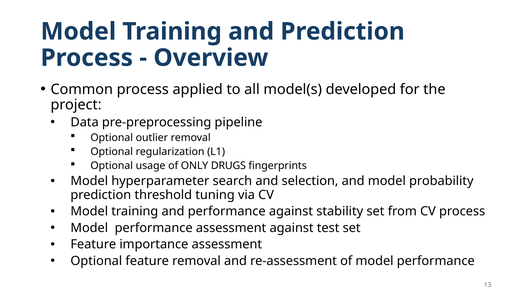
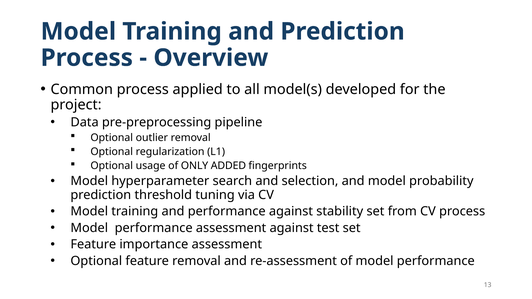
DRUGS: DRUGS -> ADDED
